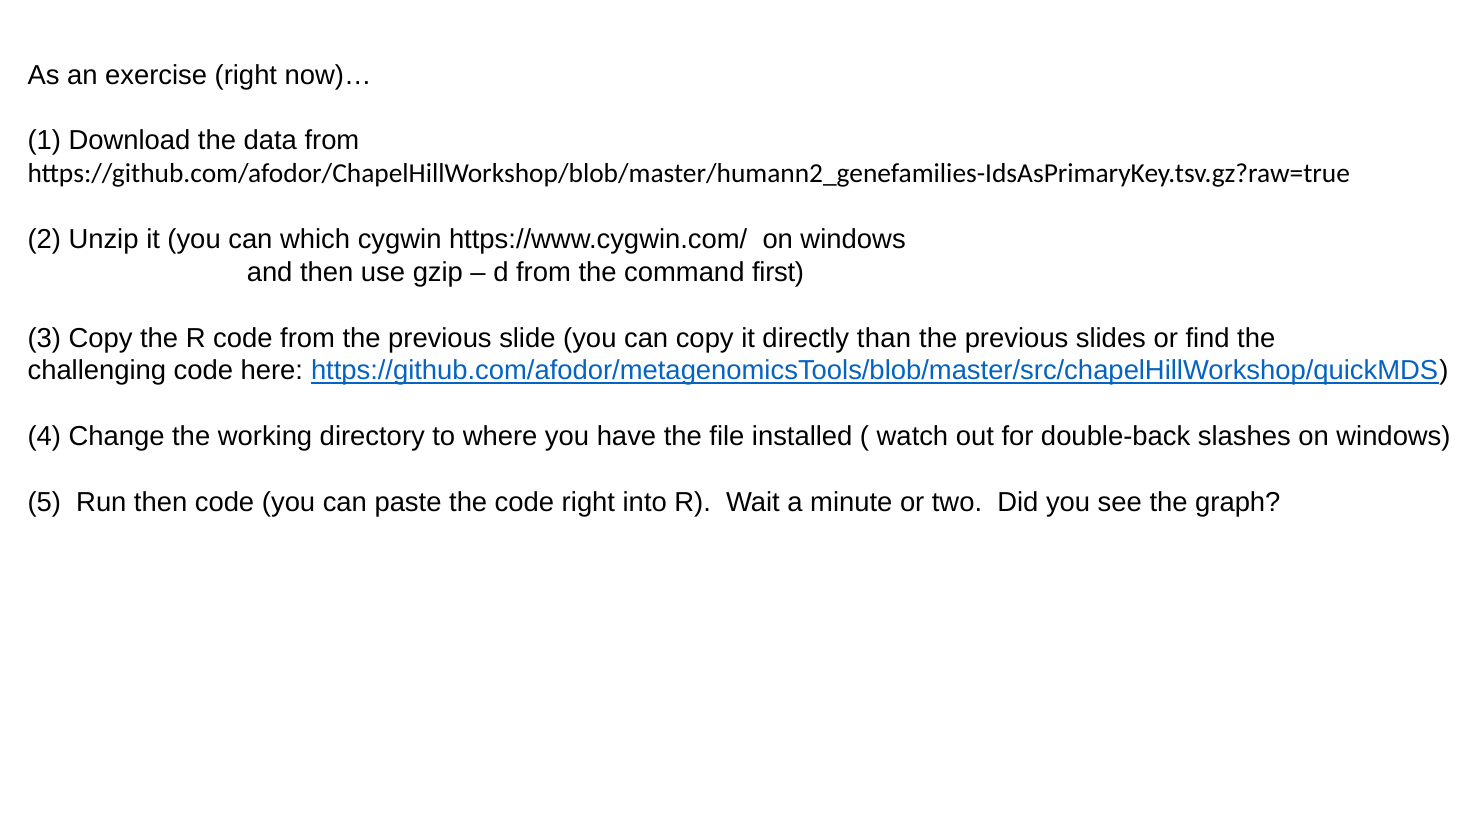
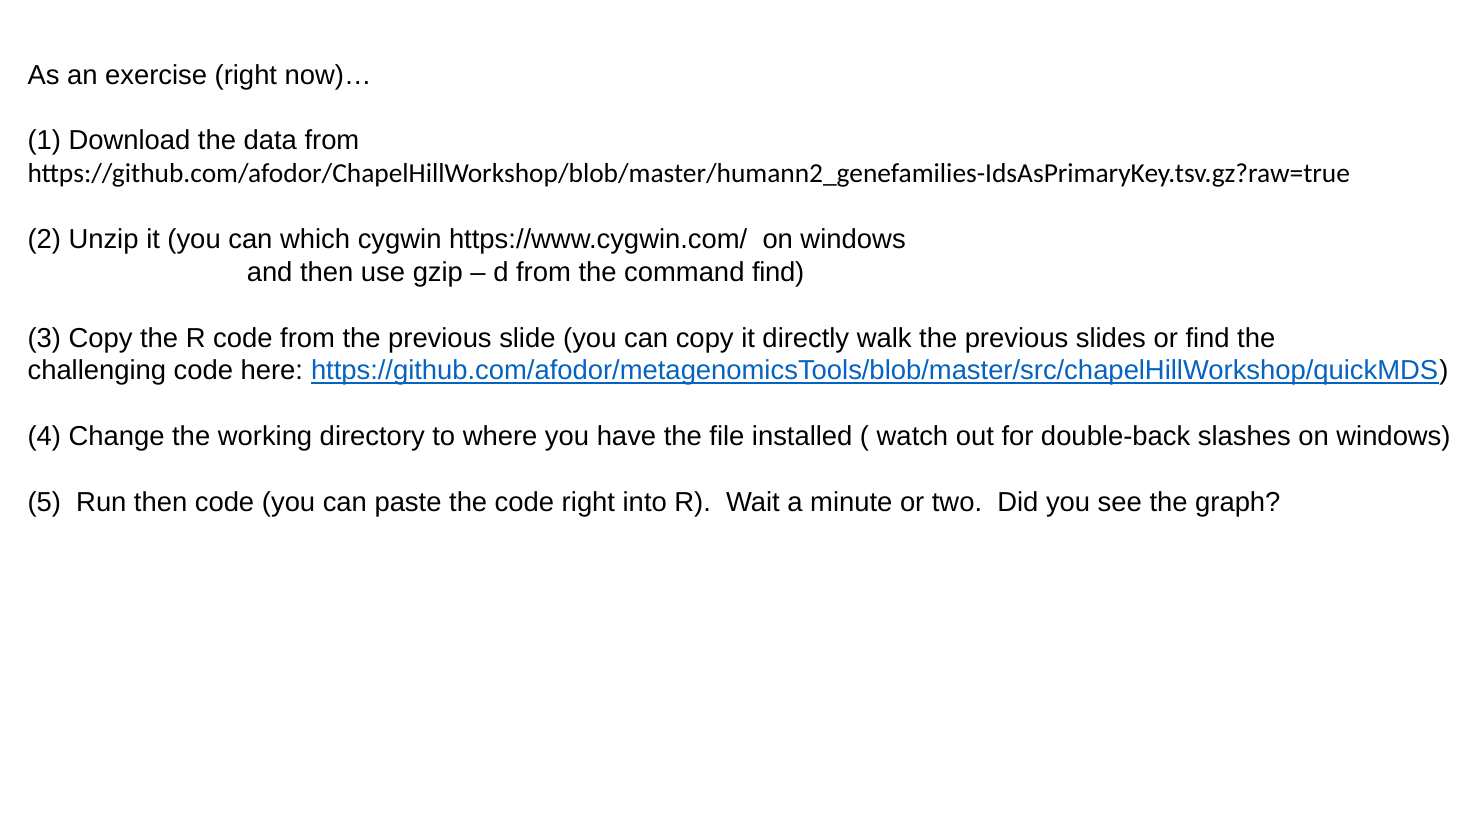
command first: first -> find
than: than -> walk
